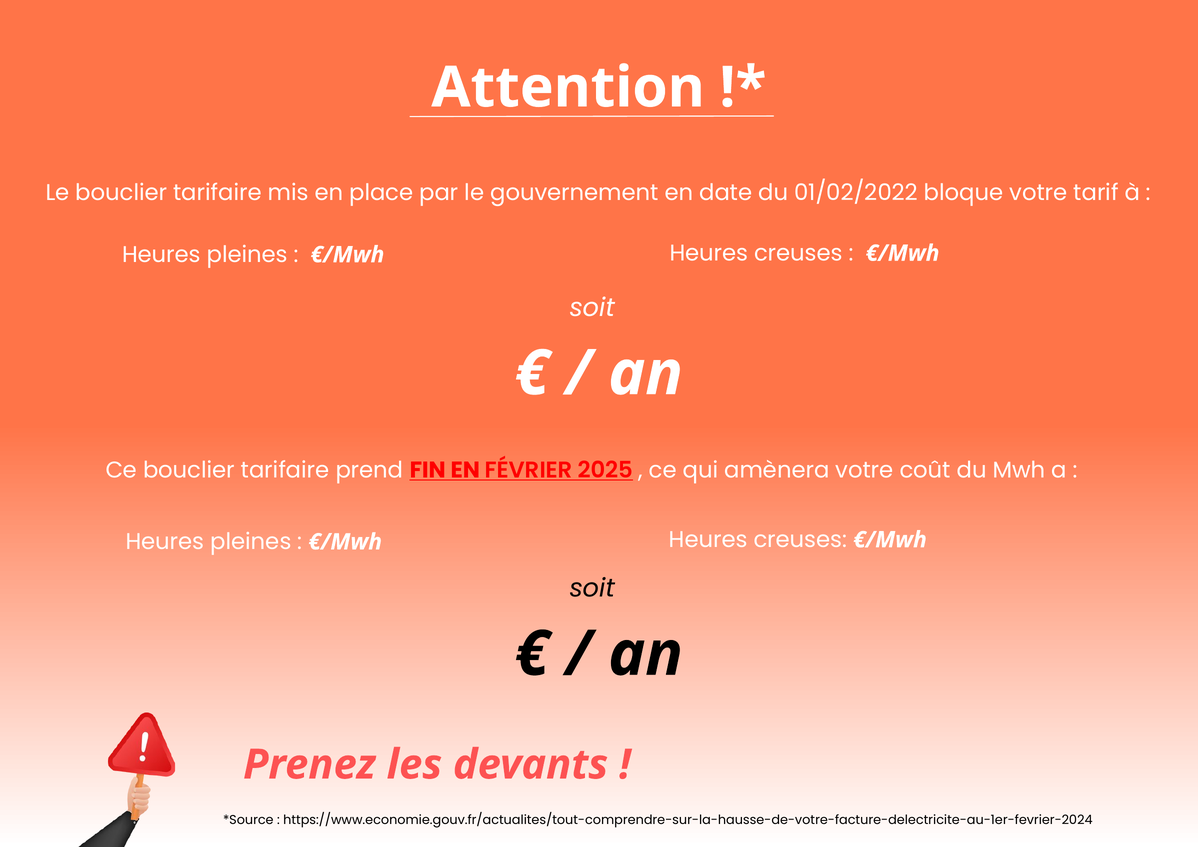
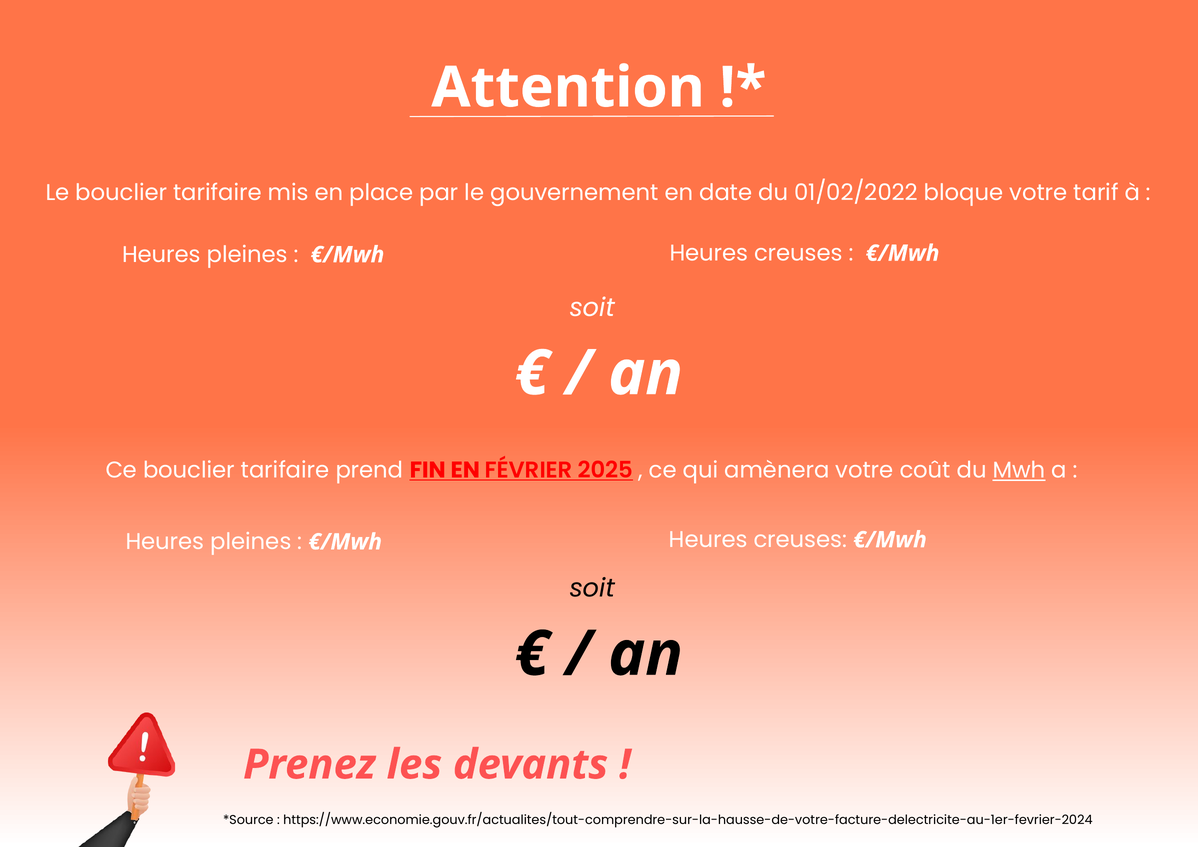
Mwh underline: none -> present
